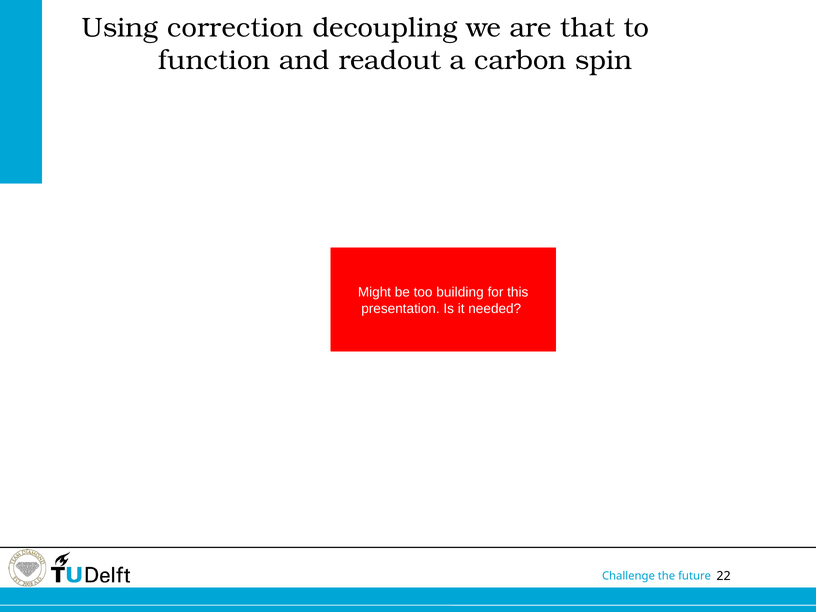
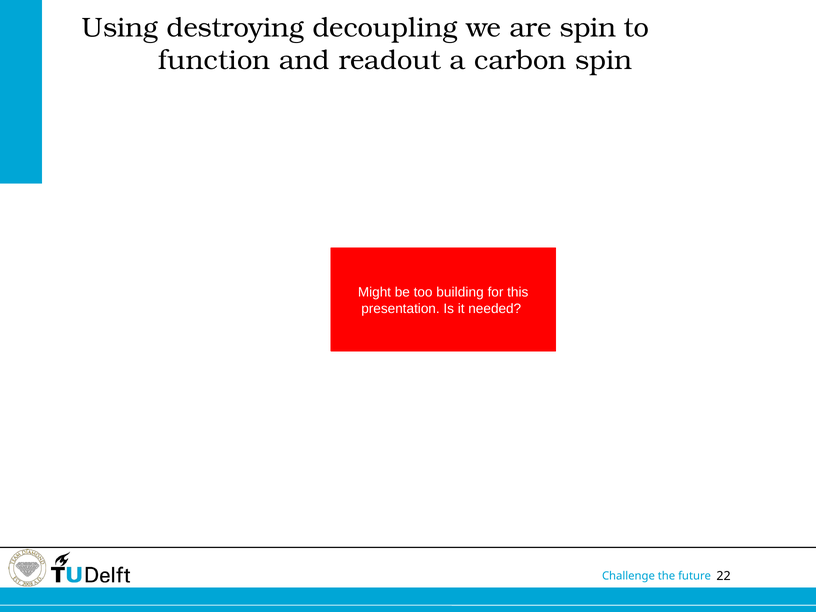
correction: correction -> destroying
are that: that -> spin
